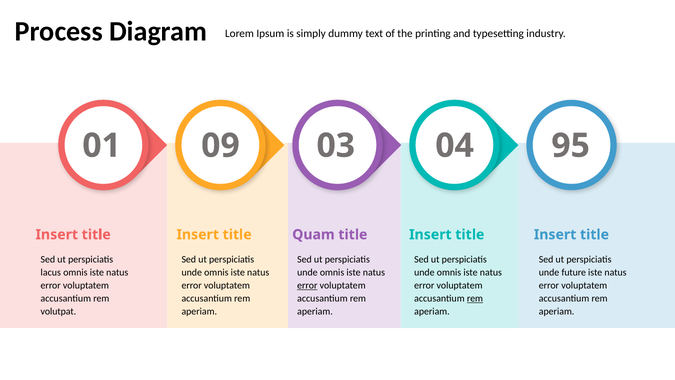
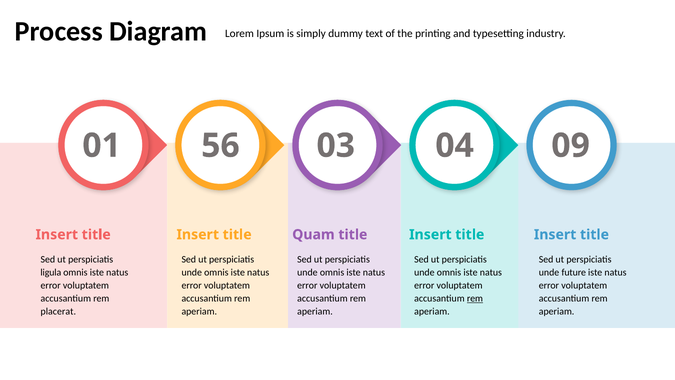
09: 09 -> 56
95: 95 -> 09
lacus: lacus -> ligula
error at (307, 285) underline: present -> none
volutpat: volutpat -> placerat
